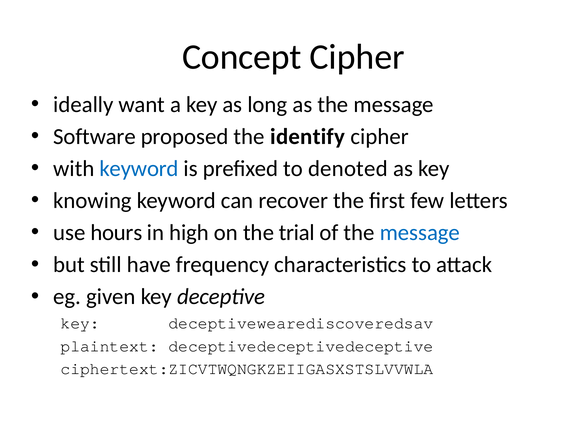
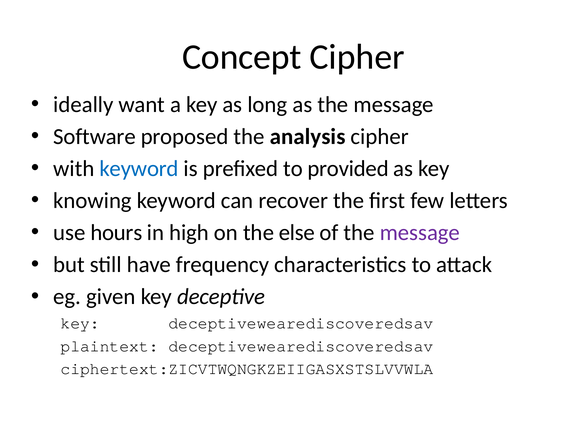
identify: identify -> analysis
denoted: denoted -> provided
trial: trial -> else
message at (420, 232) colour: blue -> purple
plaintext deceptivedeceptivedeceptive: deceptivedeceptivedeceptive -> deceptivewearediscoveredsav
